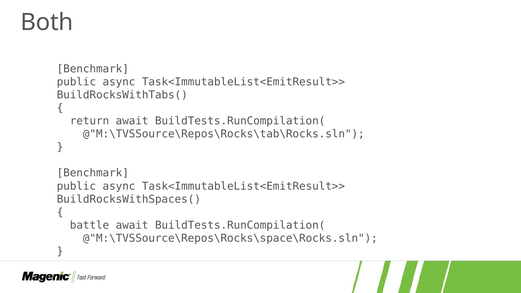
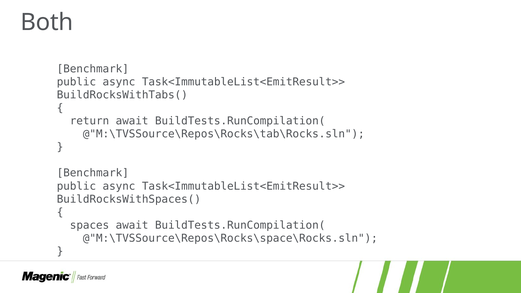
battle: battle -> spaces
